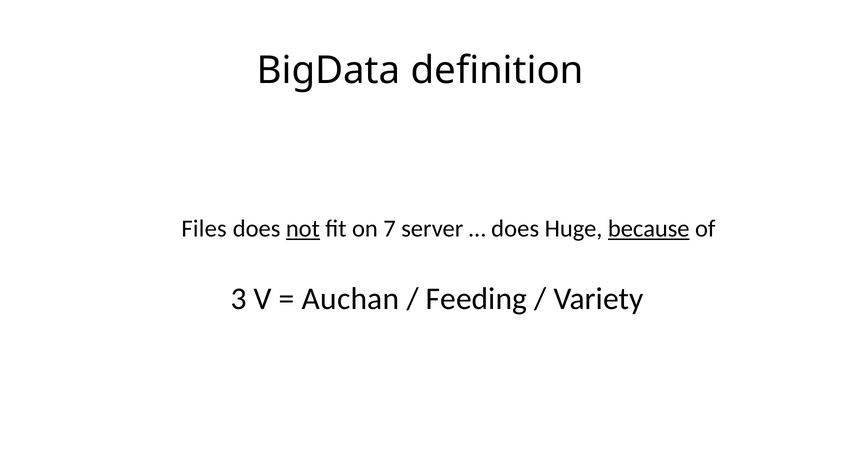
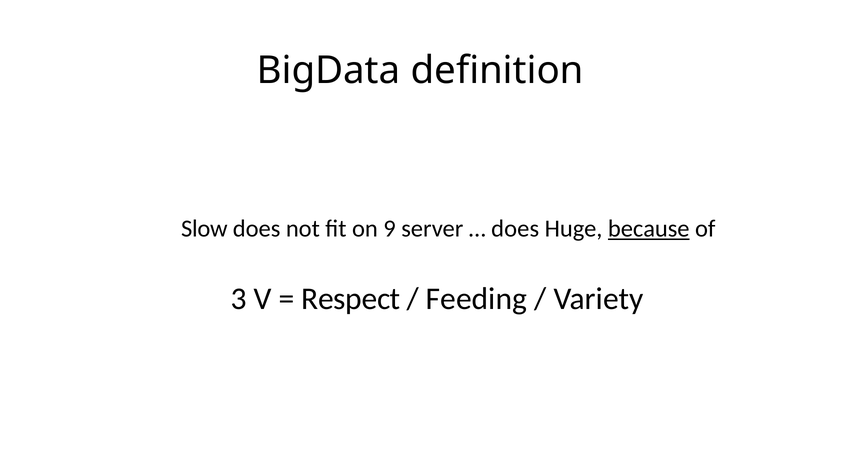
Files: Files -> Slow
not underline: present -> none
7: 7 -> 9
Auchan: Auchan -> Respect
